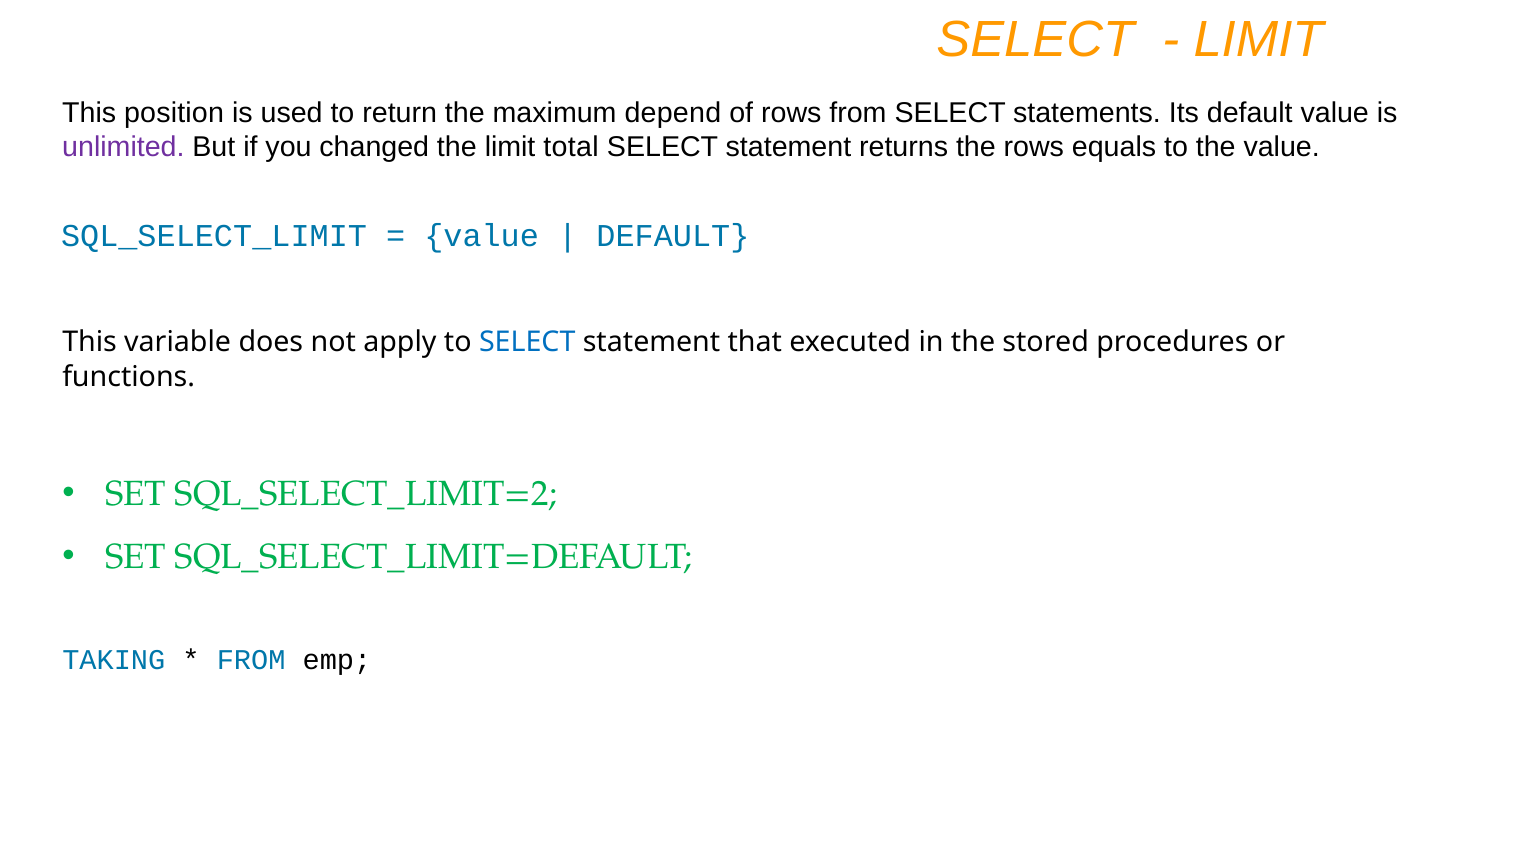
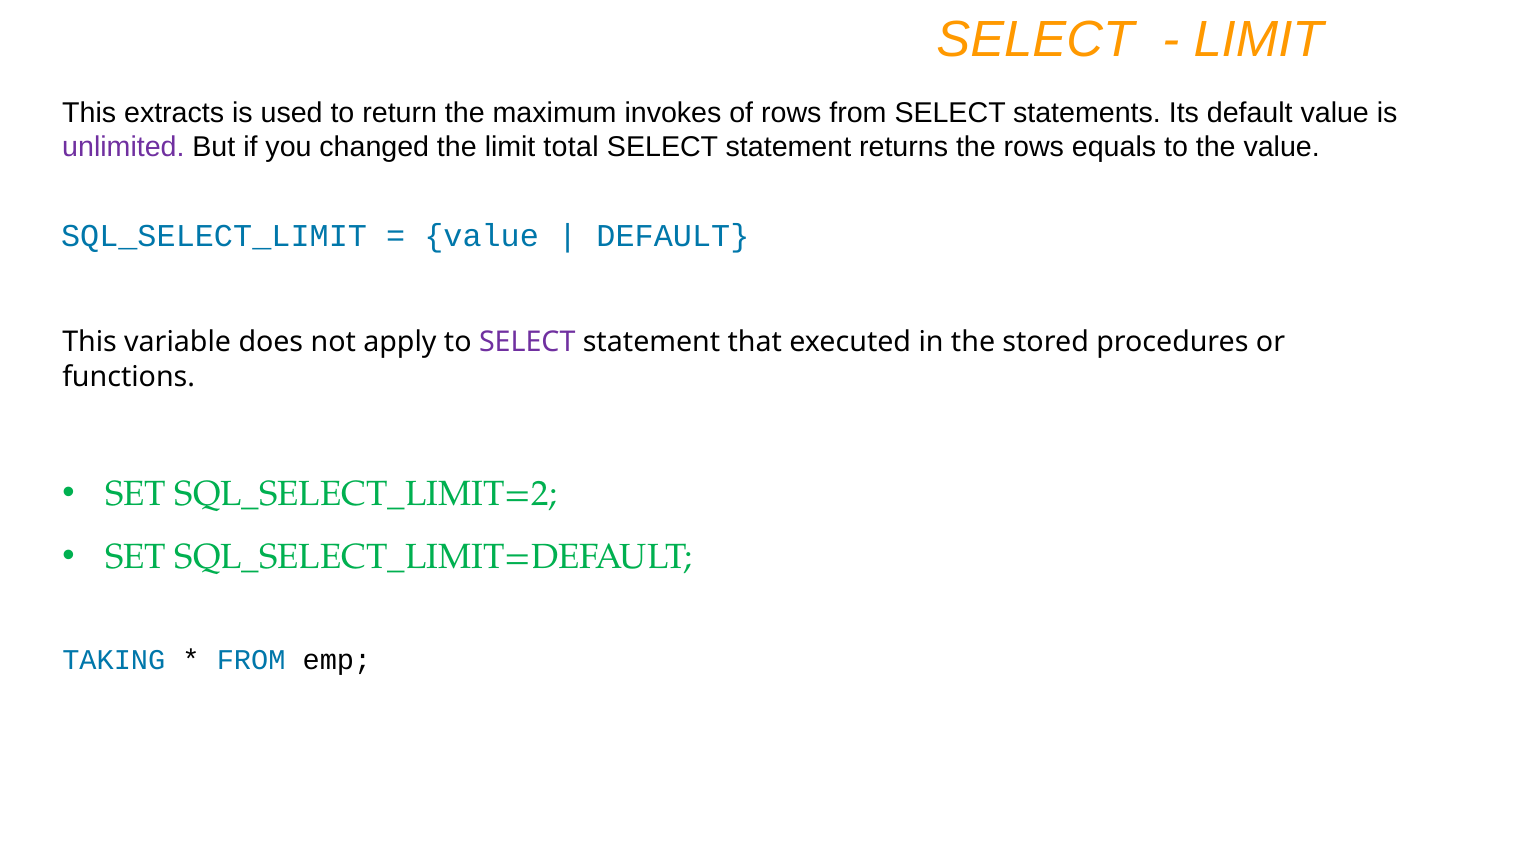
position: position -> extracts
depend: depend -> invokes
SELECT at (527, 343) colour: blue -> purple
